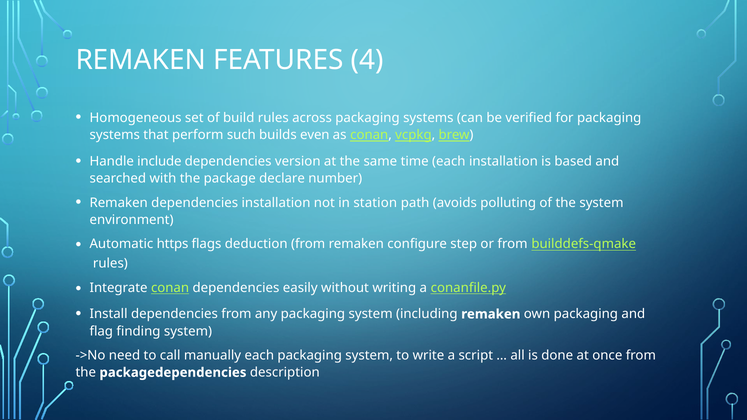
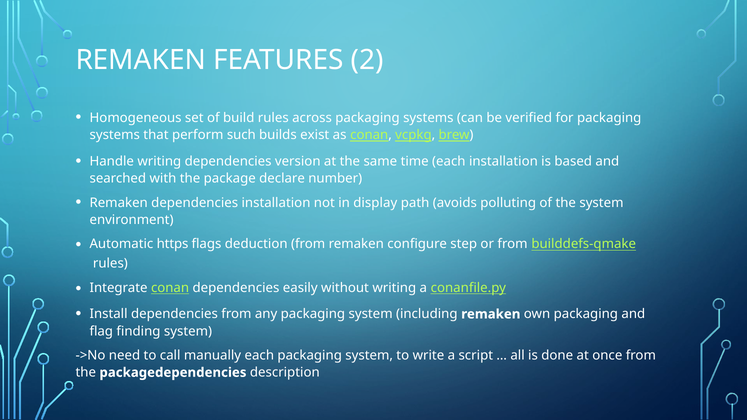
4: 4 -> 2
even: even -> exist
Handle include: include -> writing
station: station -> display
